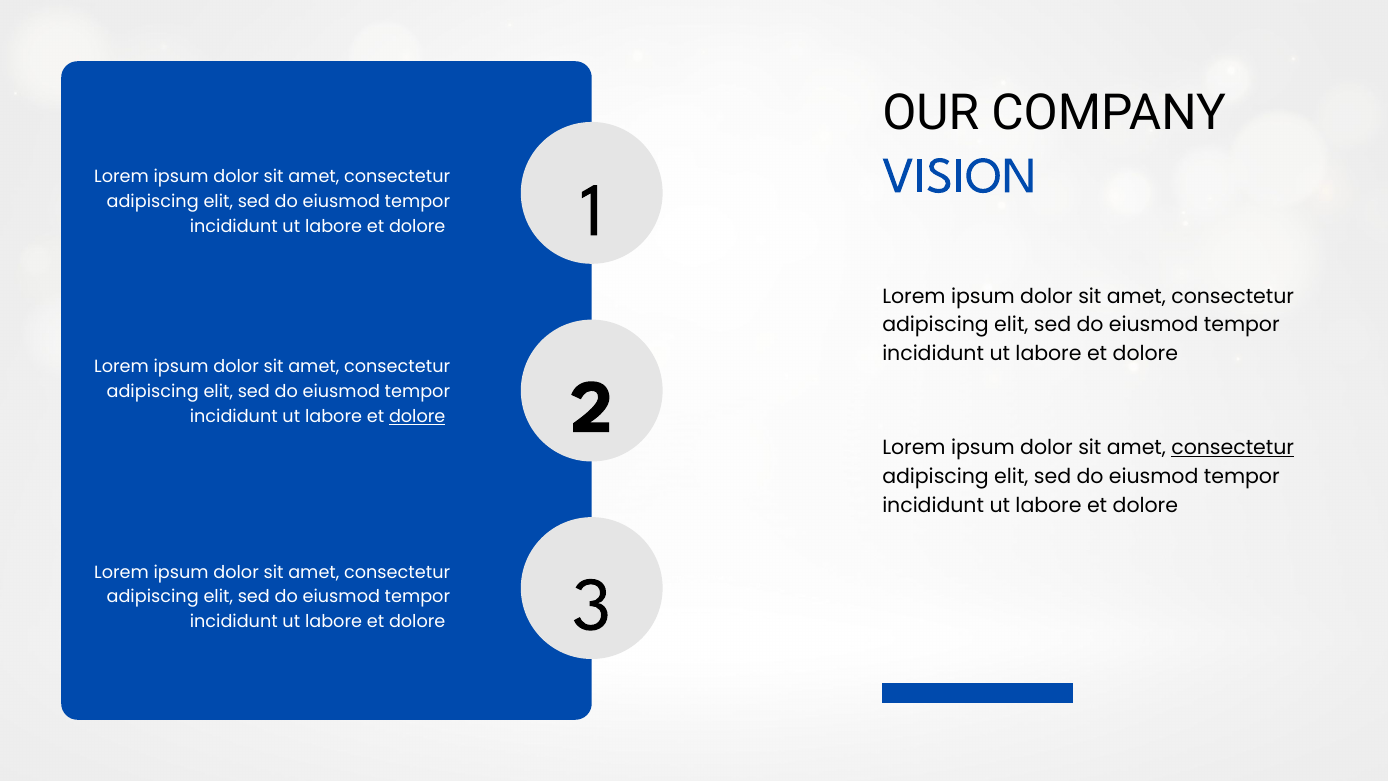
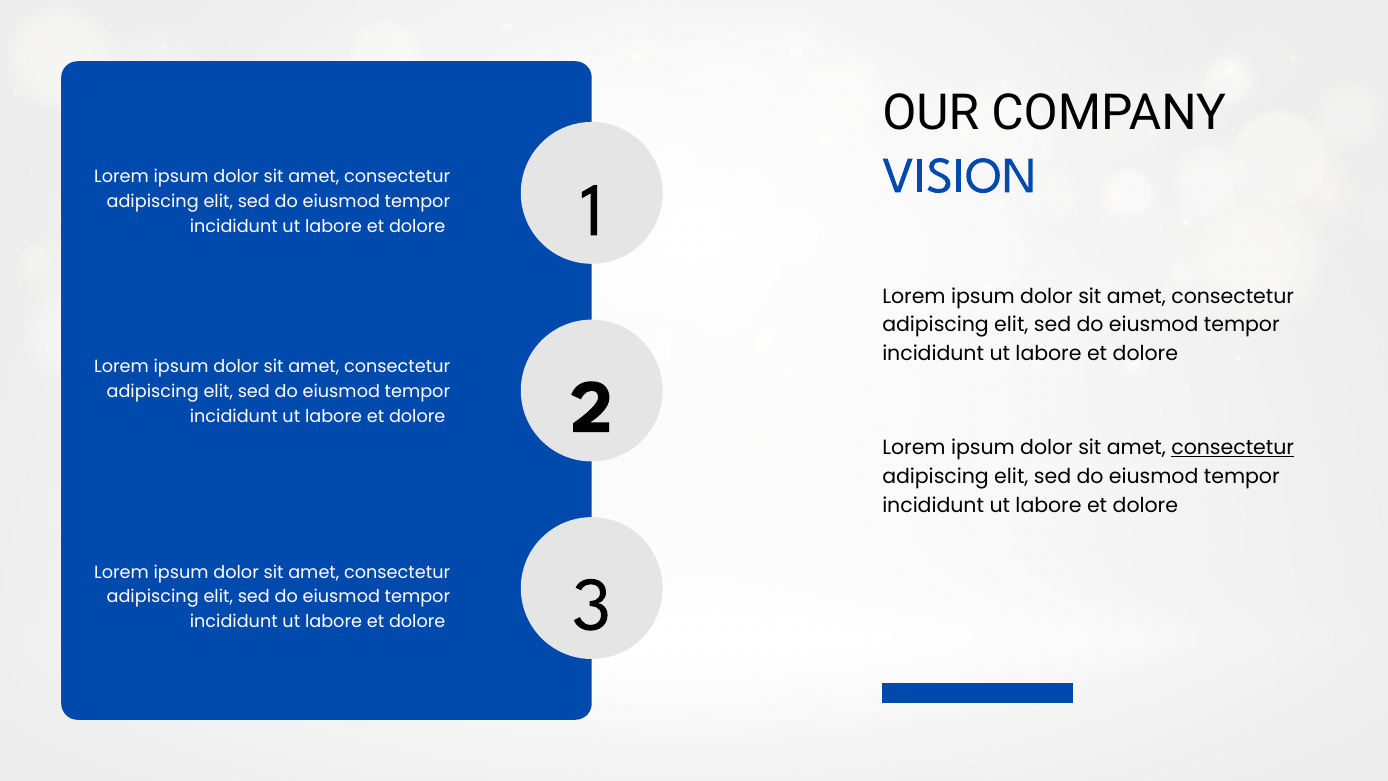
dolore at (417, 416) underline: present -> none
